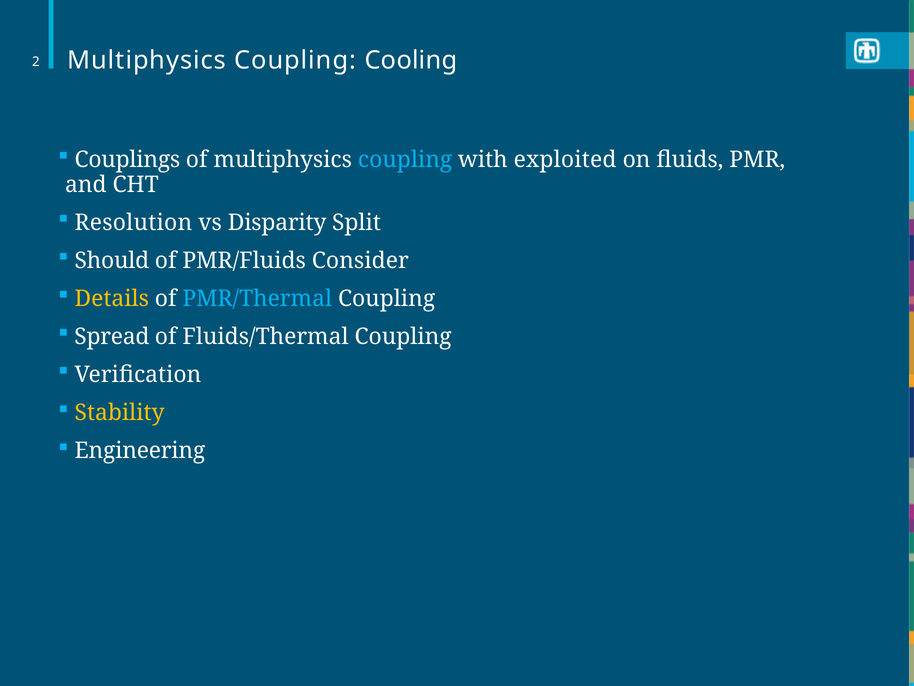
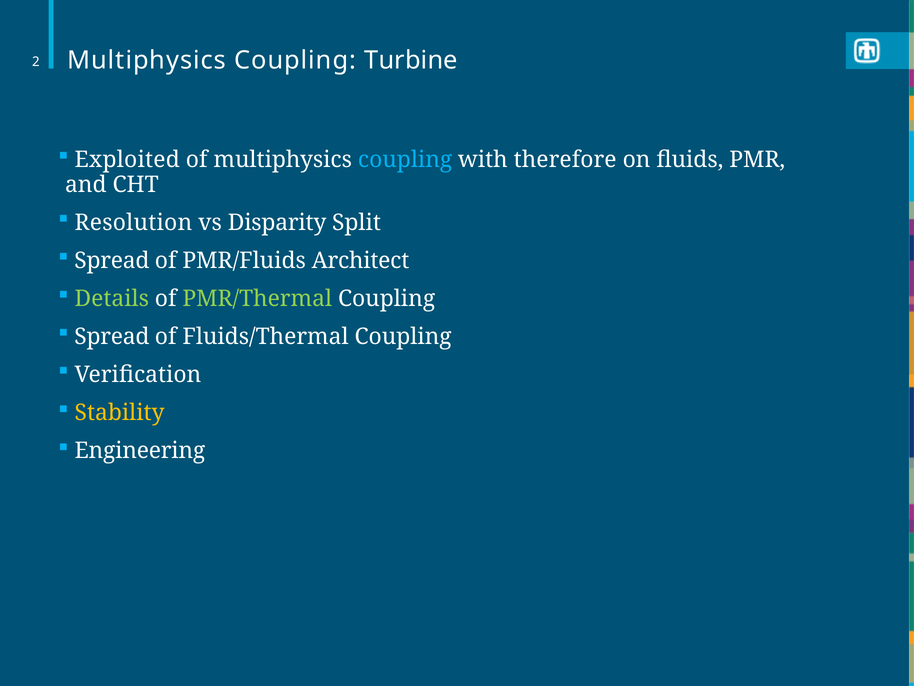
Cooling: Cooling -> Turbine
Couplings: Couplings -> Exploited
exploited: exploited -> therefore
Should at (112, 260): Should -> Spread
Consider: Consider -> Architect
Details colour: yellow -> light green
PMR/Thermal colour: light blue -> light green
